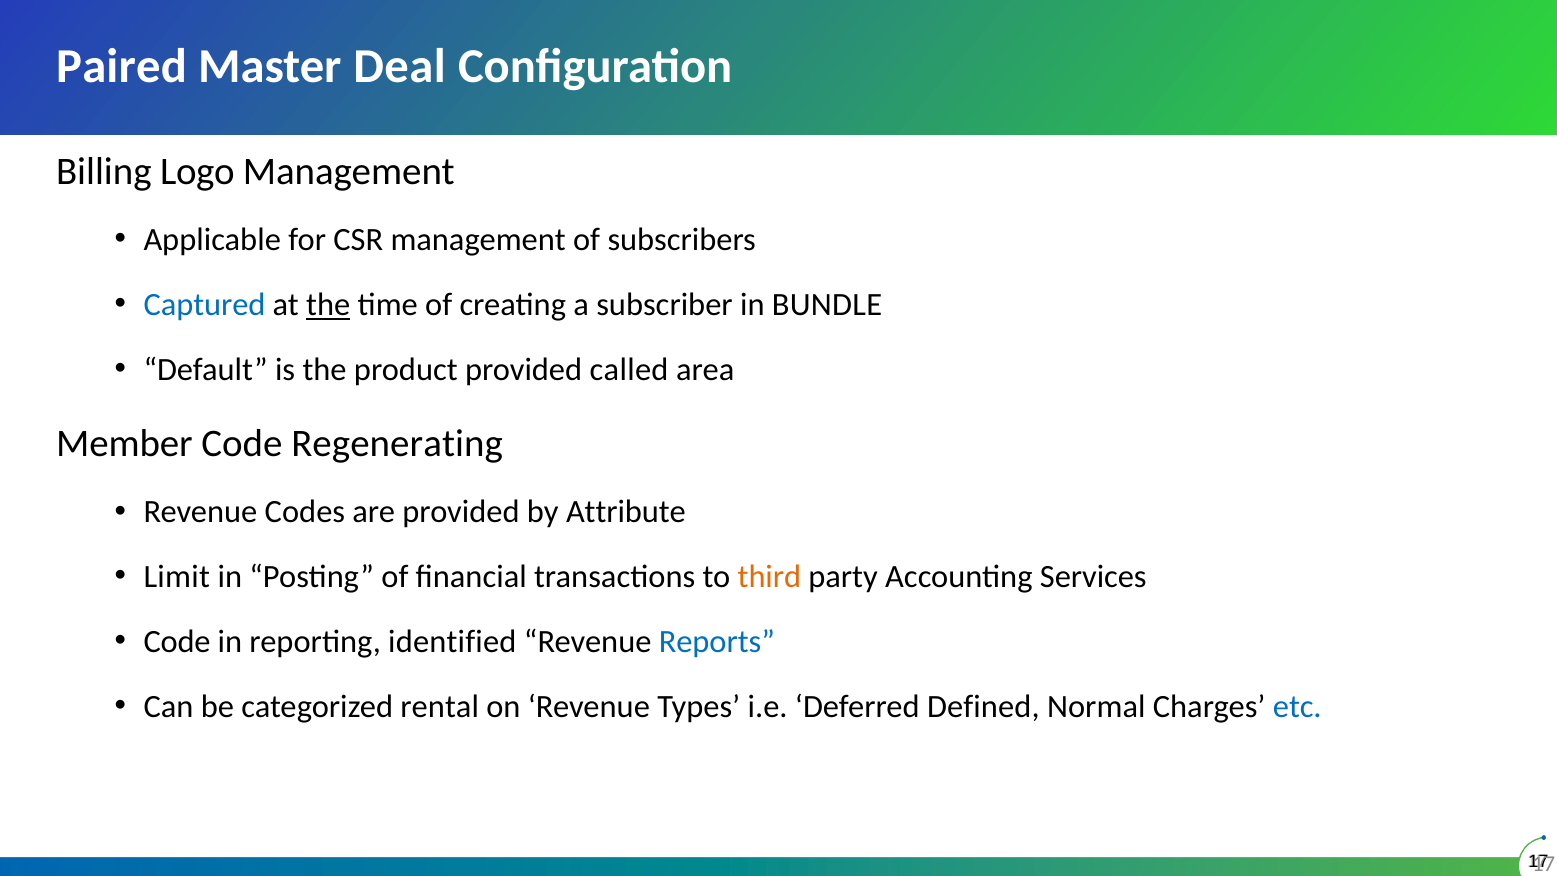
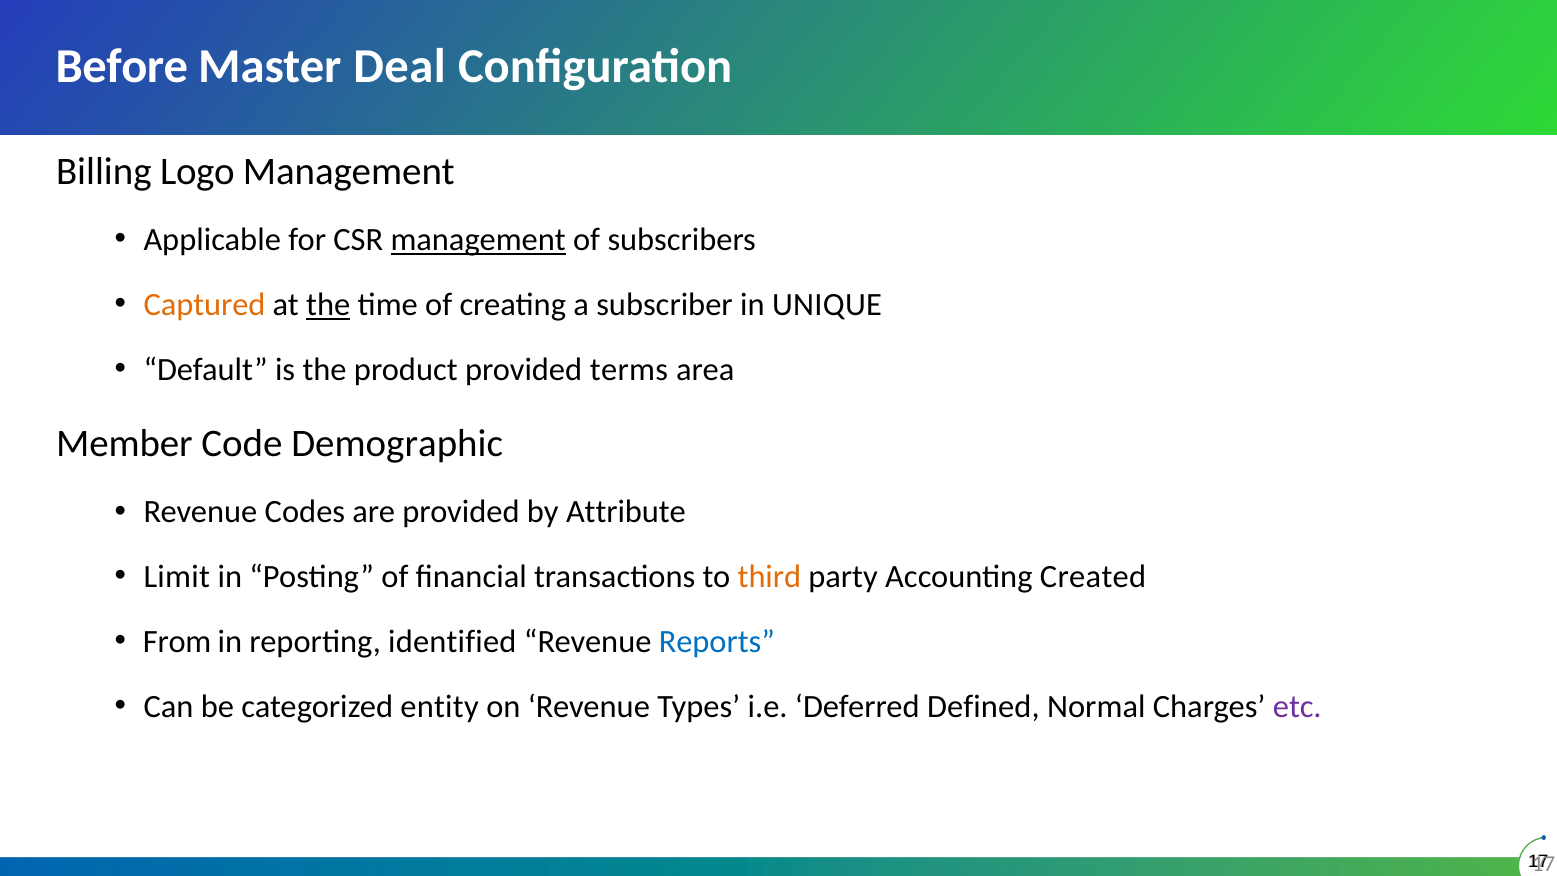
Paired: Paired -> Before
management at (478, 240) underline: none -> present
Captured colour: blue -> orange
BUNDLE: BUNDLE -> UNIQUE
called: called -> terms
Regenerating: Regenerating -> Demographic
Services: Services -> Created
Code at (177, 642): Code -> From
rental: rental -> entity
etc colour: blue -> purple
